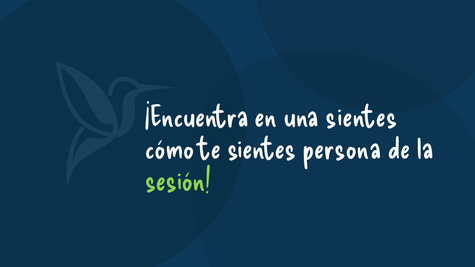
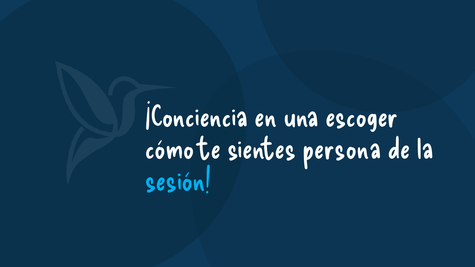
¡Encuentra: ¡Encuentra -> ¡Conciencia
una sientes: sientes -> escoger
sesión colour: light green -> light blue
